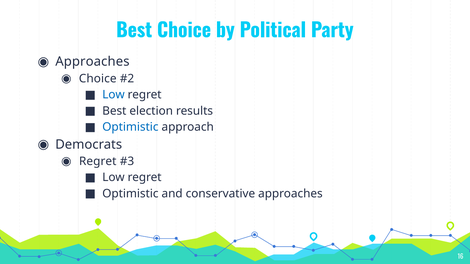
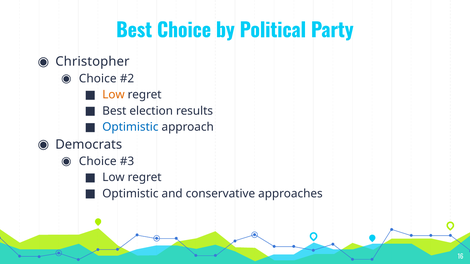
Approaches at (92, 62): Approaches -> Christopher
Low at (113, 95) colour: blue -> orange
Regret at (98, 161): Regret -> Choice
